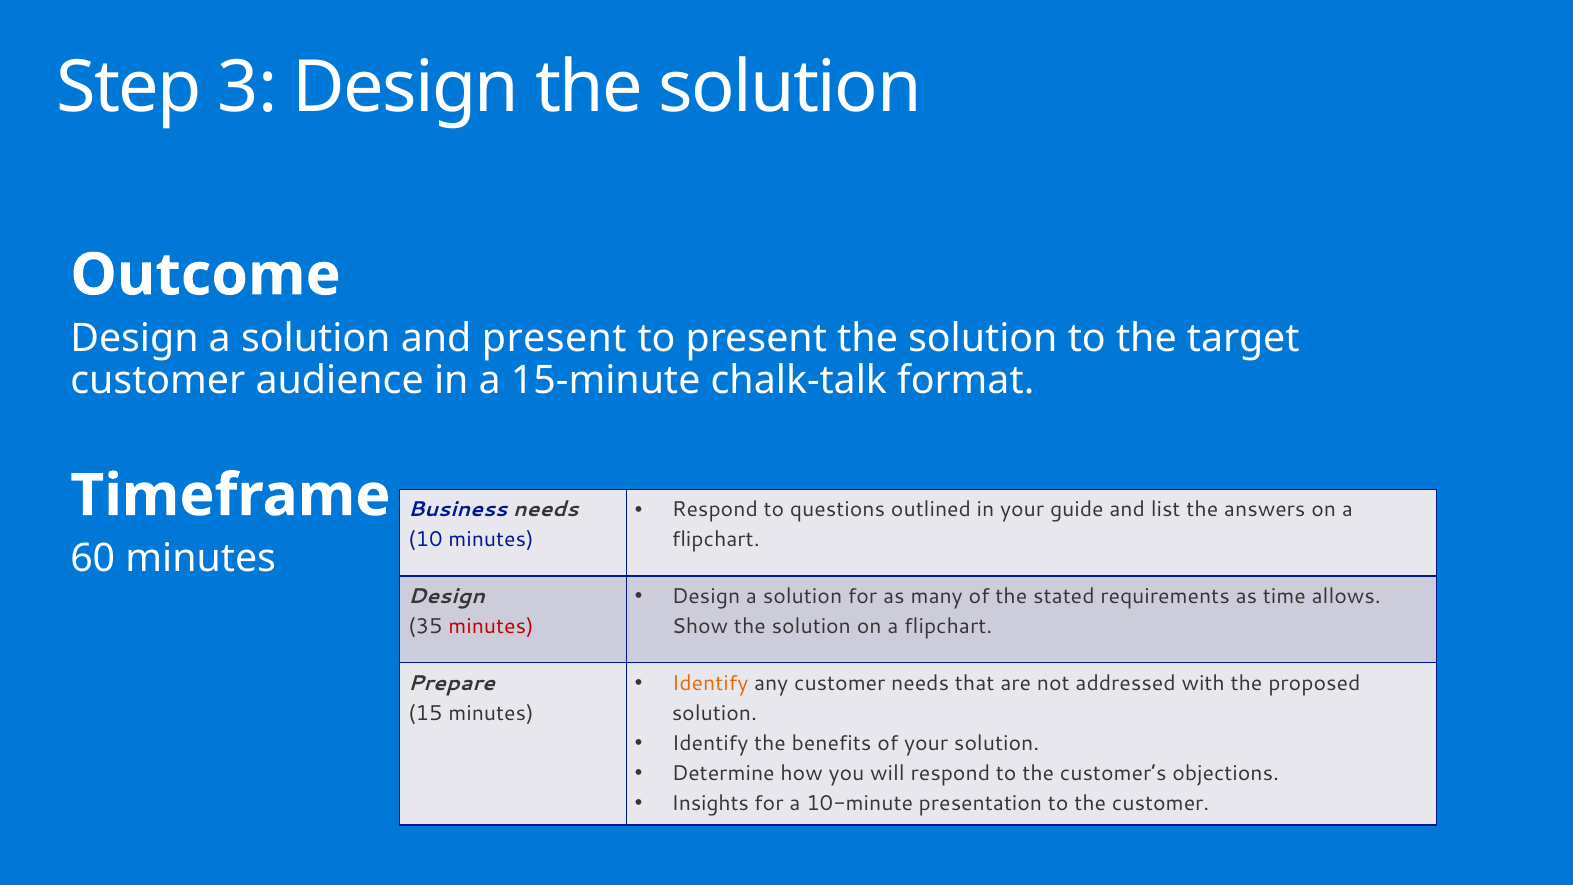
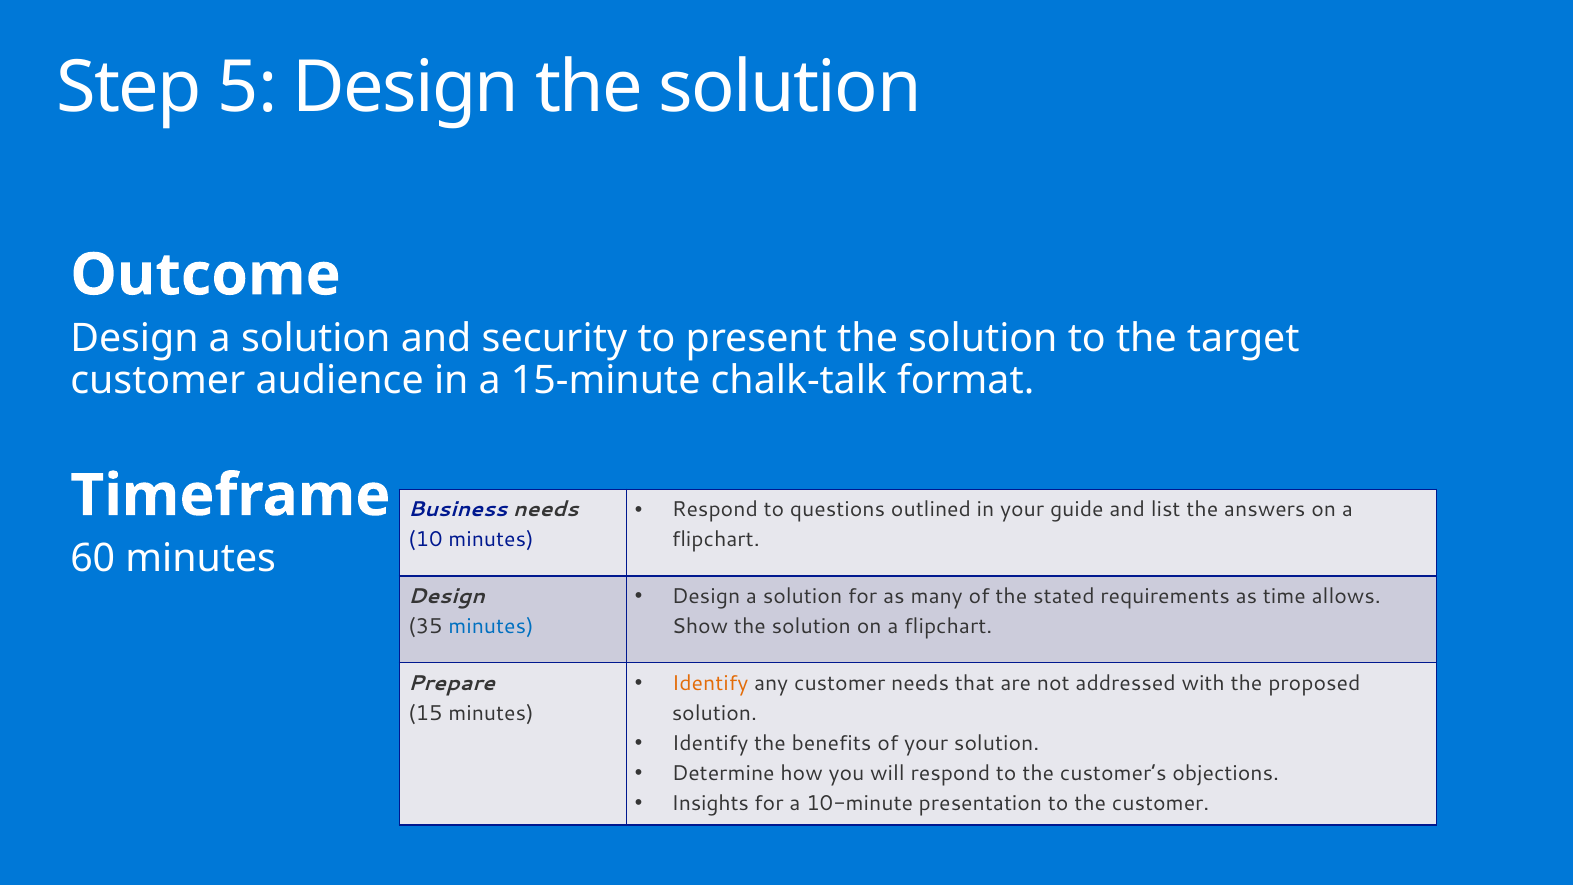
3: 3 -> 5
and present: present -> security
minutes at (491, 627) colour: red -> blue
